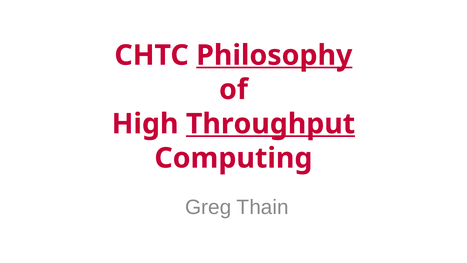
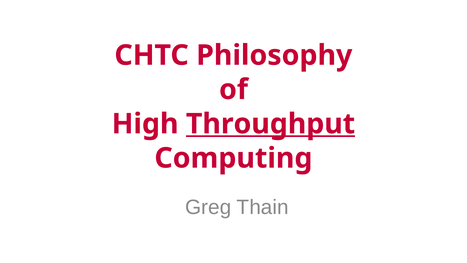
Philosophy underline: present -> none
